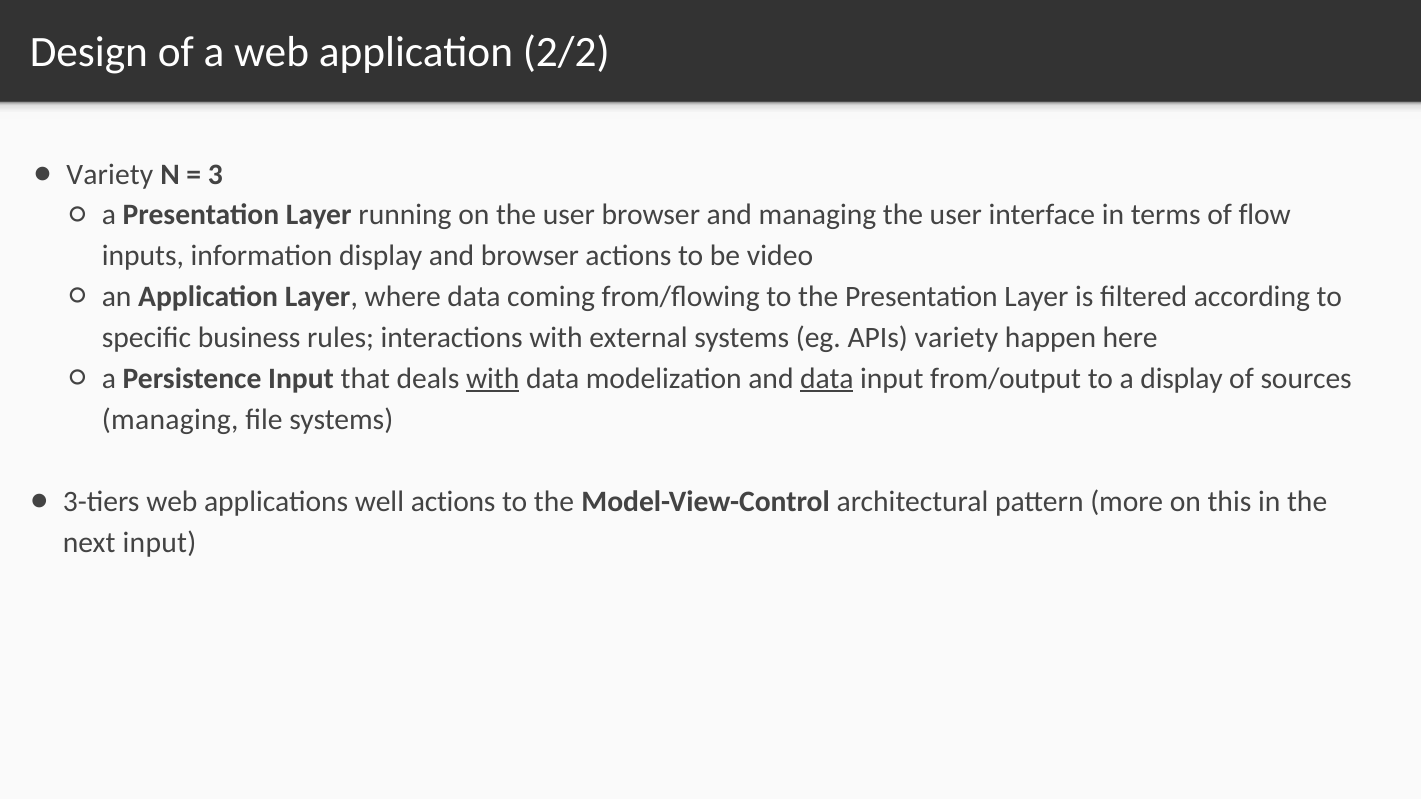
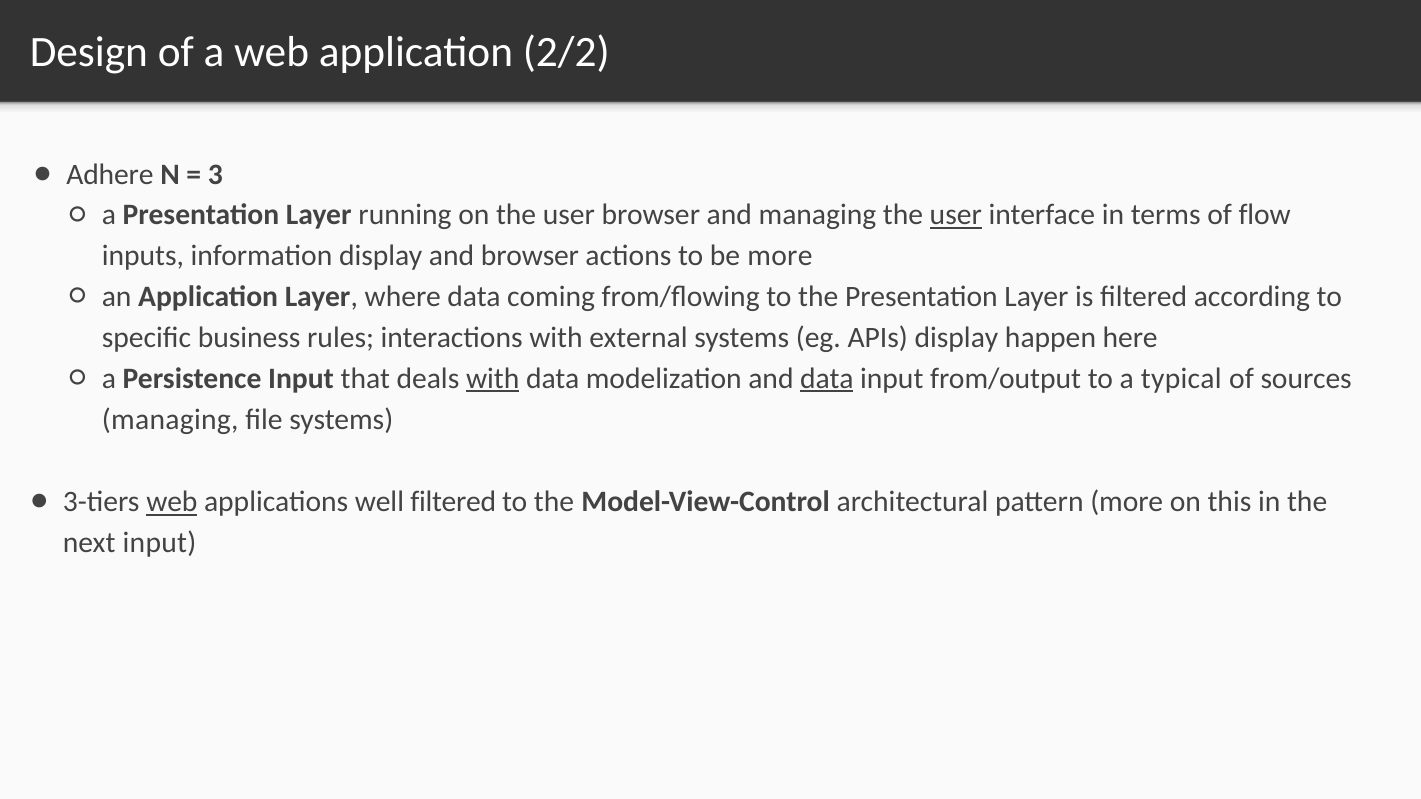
Variety at (110, 174): Variety -> Adhere
user at (956, 215) underline: none -> present
be video: video -> more
APIs variety: variety -> display
a display: display -> typical
web at (172, 502) underline: none -> present
well actions: actions -> filtered
